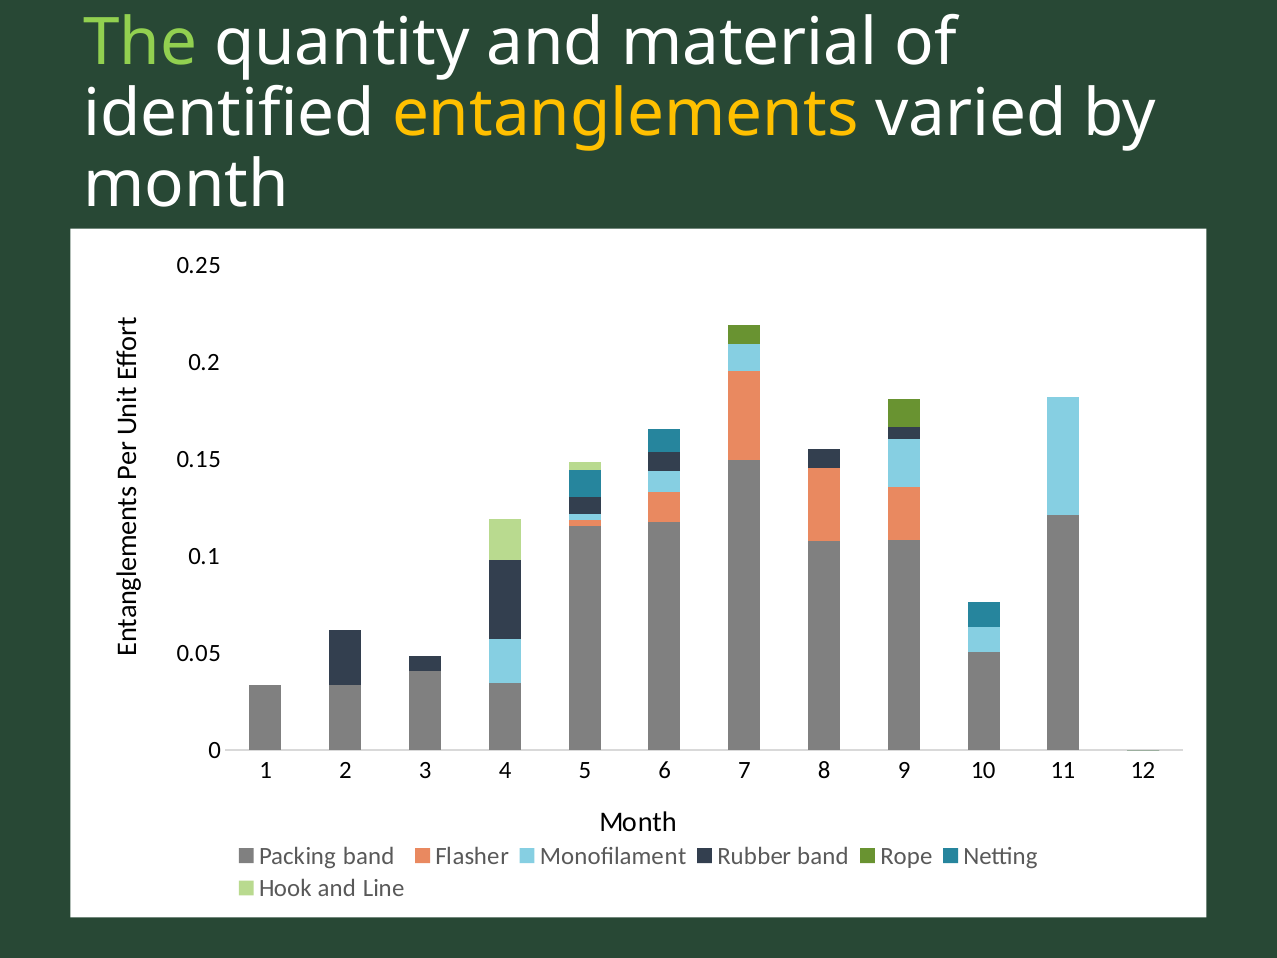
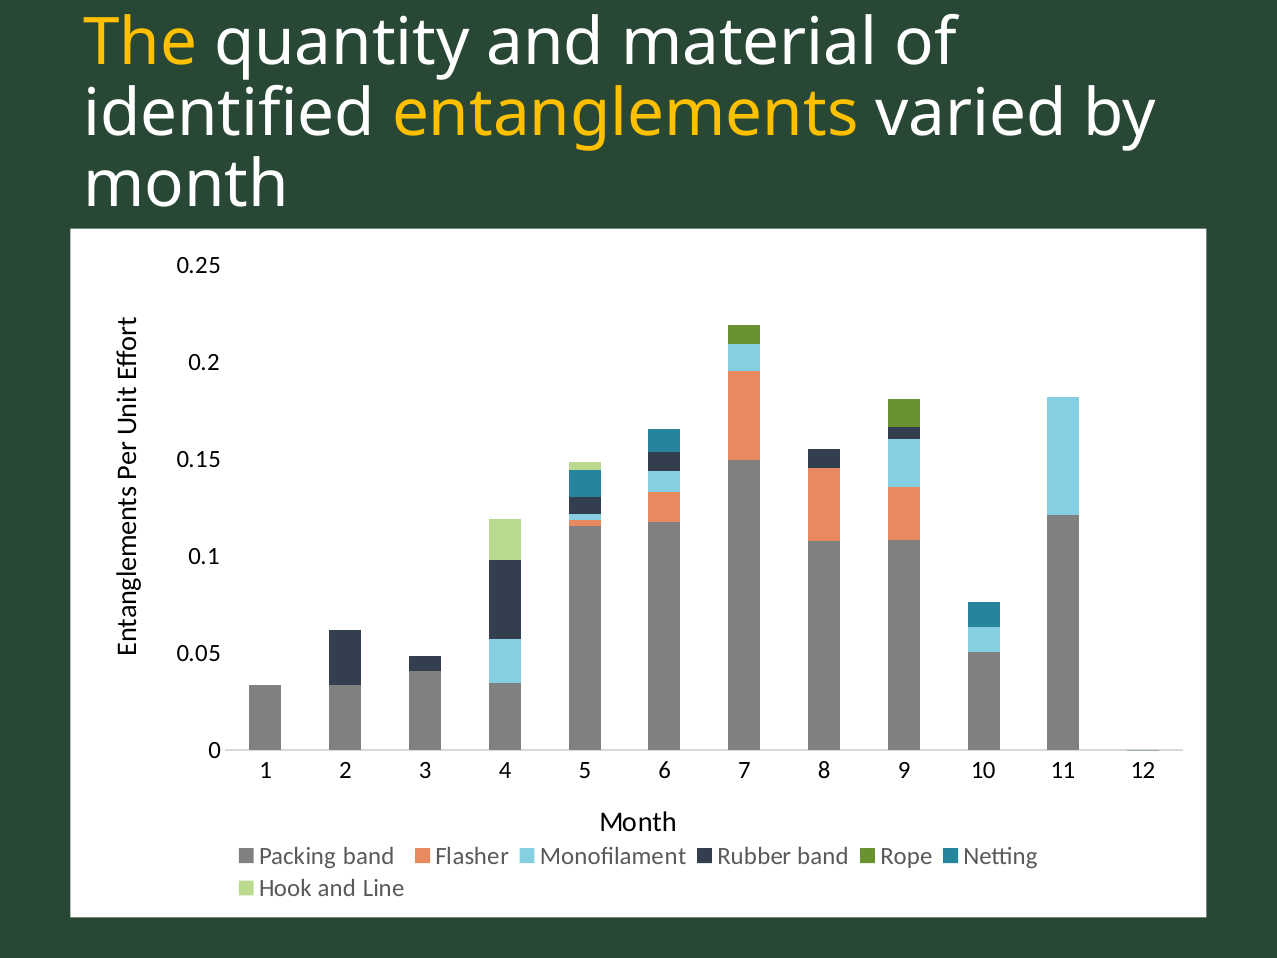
The colour: light green -> yellow
